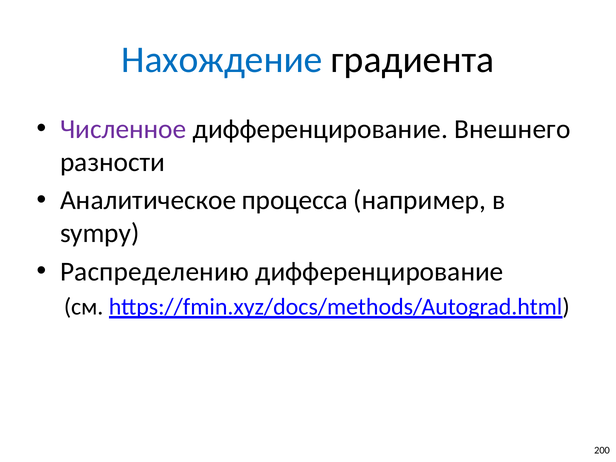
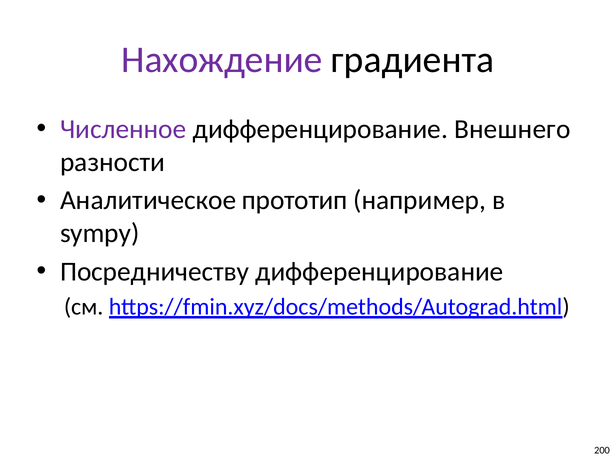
Нахождение colour: blue -> purple
процесса: процесса -> прототип
Распределению: Распределению -> Посредничеству
